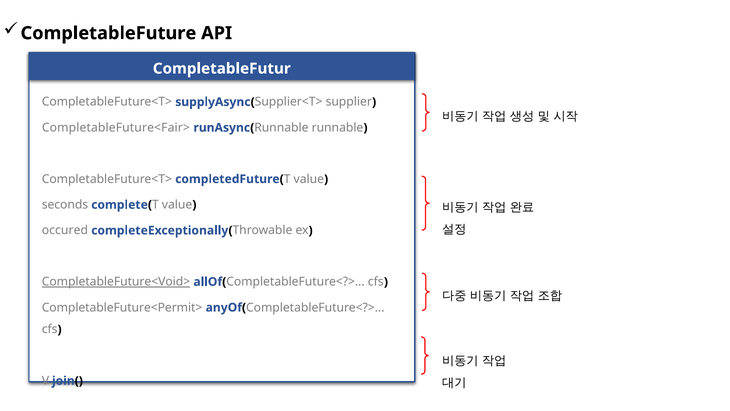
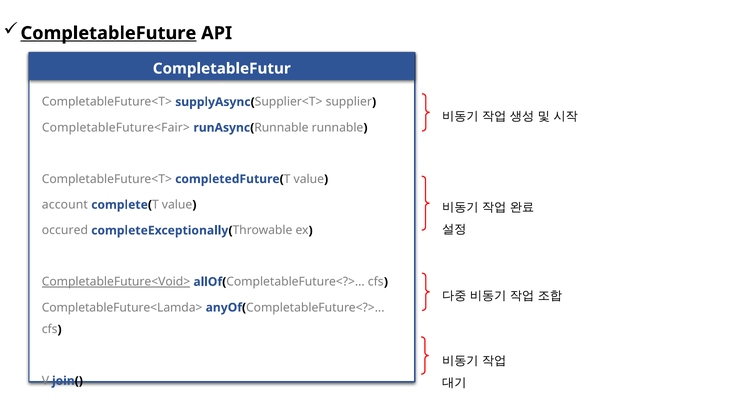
CompletableFuture underline: none -> present
seconds: seconds -> account
CompletableFuture<Permit>: CompletableFuture<Permit> -> CompletableFuture<Lamda>
